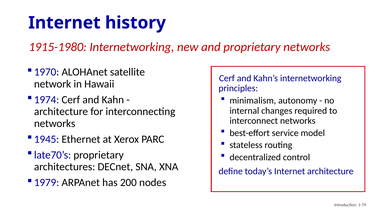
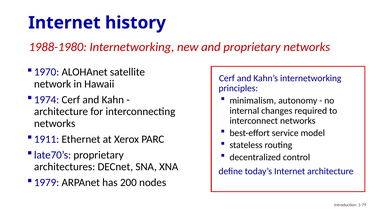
1915-1980: 1915-1980 -> 1988-1980
1945: 1945 -> 1911
